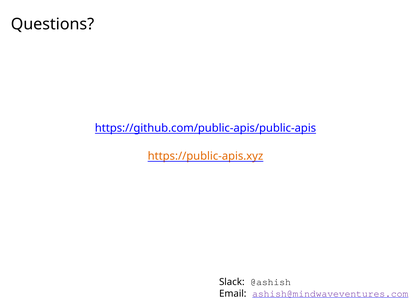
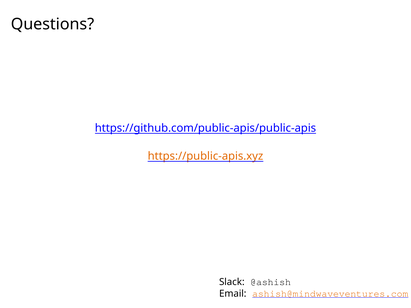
ashish@mindwaveventures.com colour: purple -> orange
